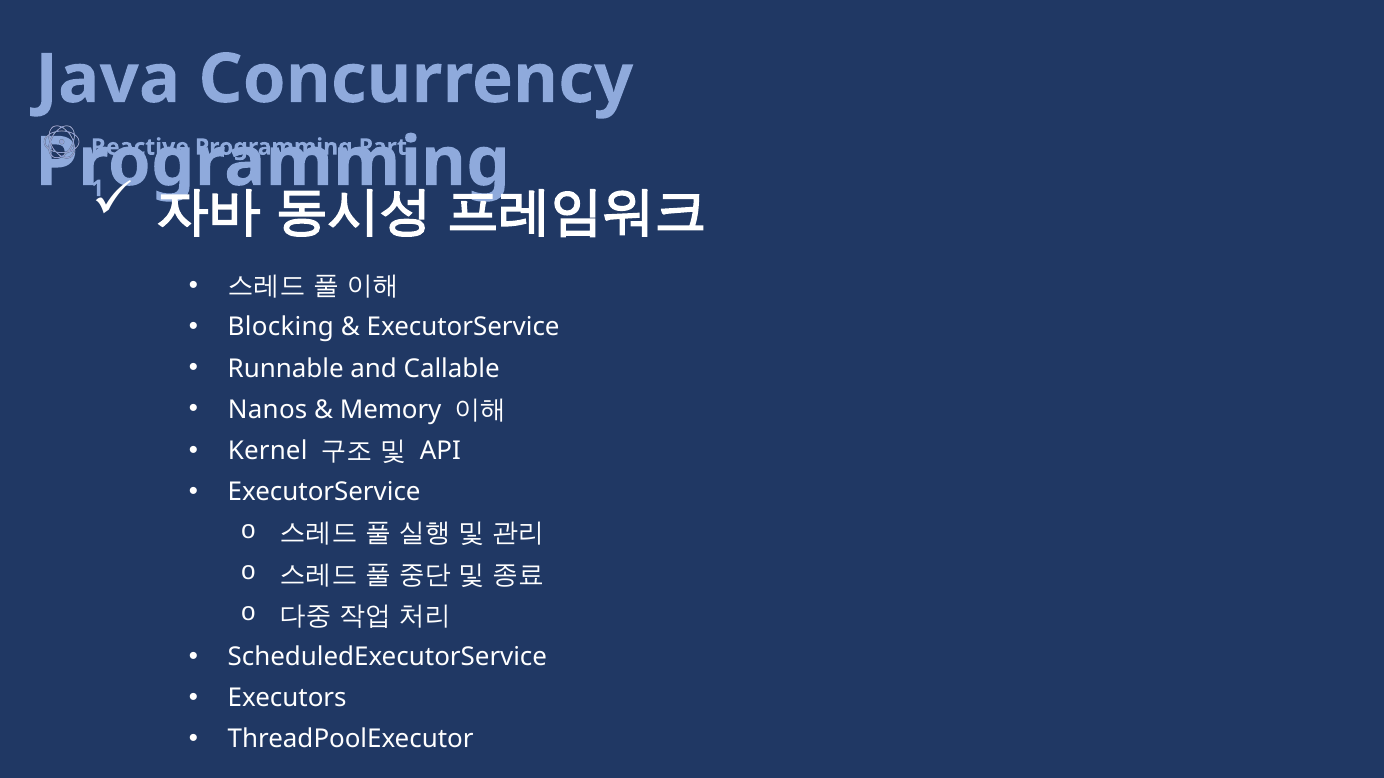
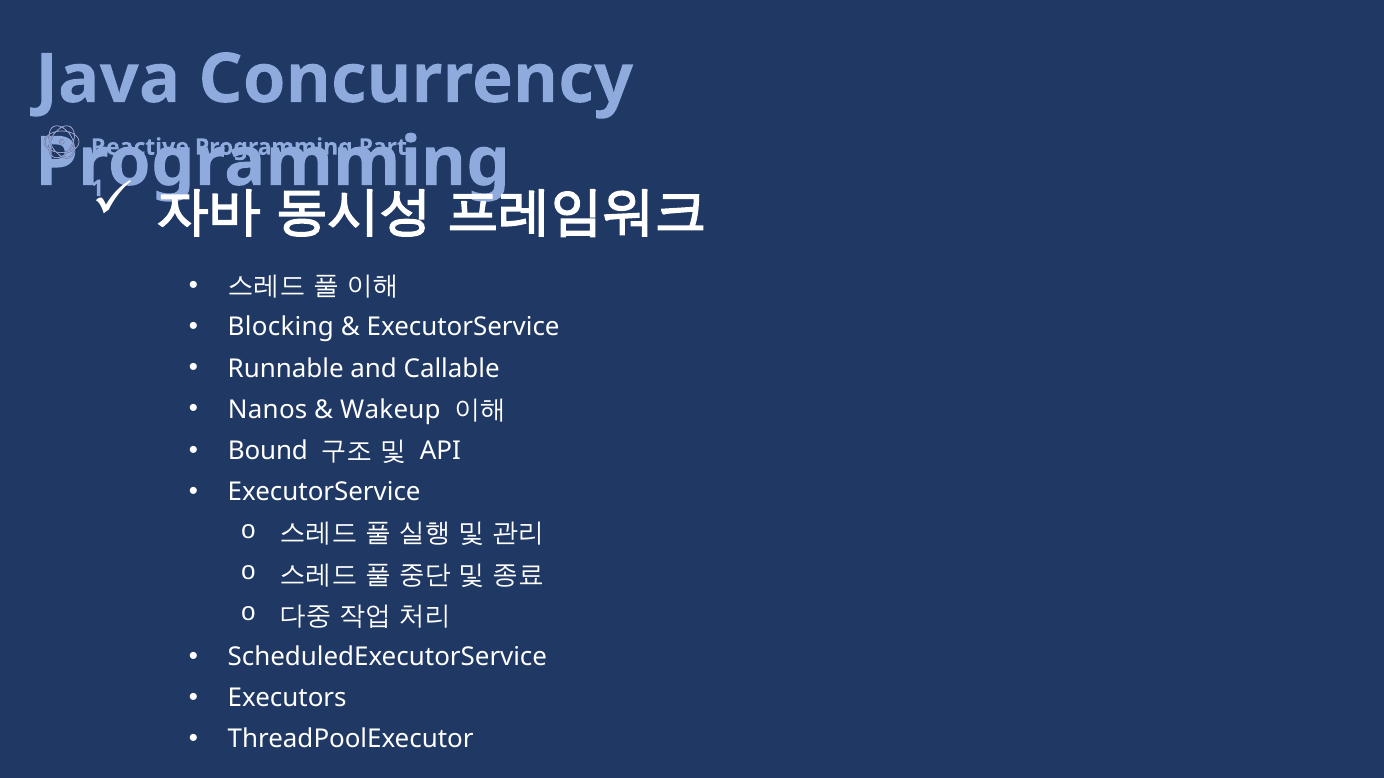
Memory: Memory -> Wakeup
Kernel: Kernel -> Bound
